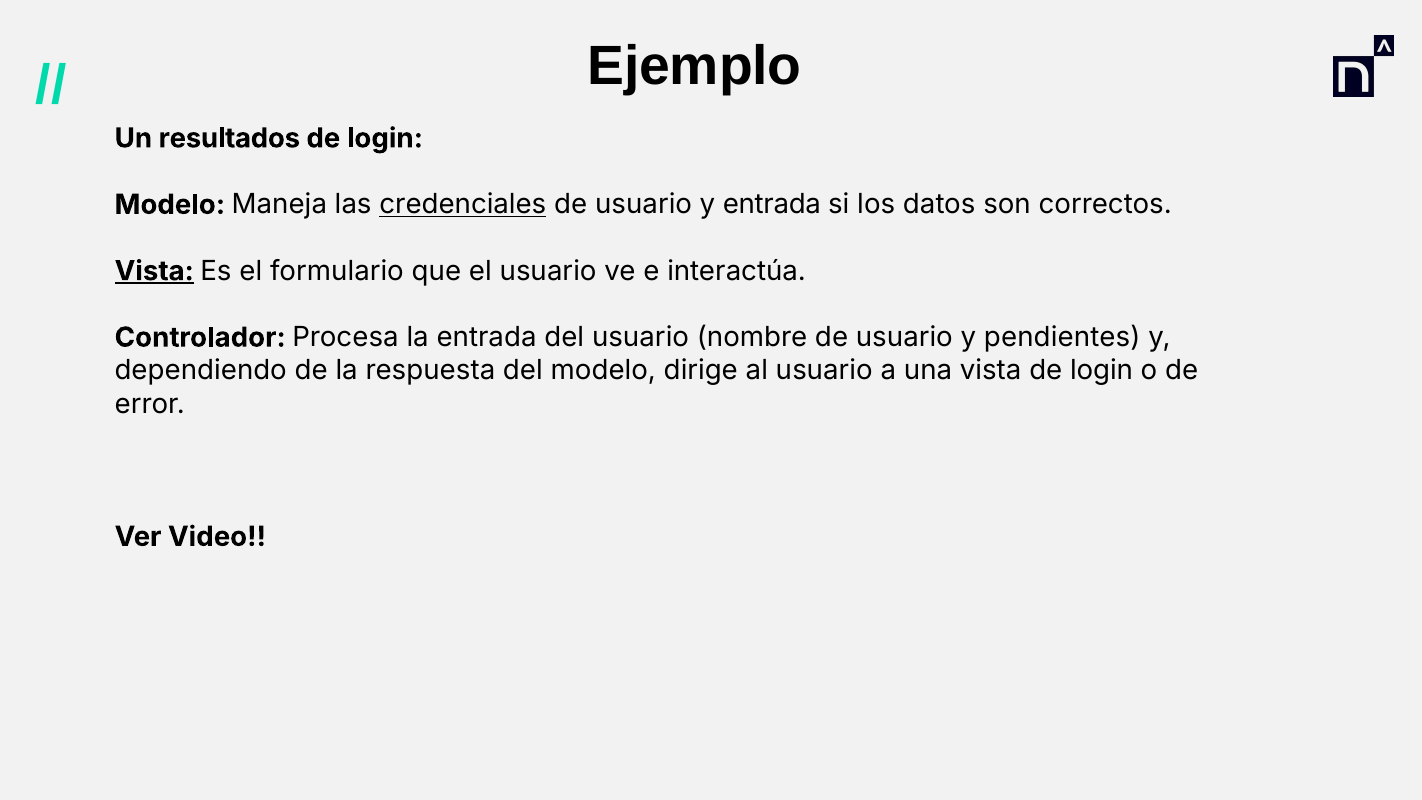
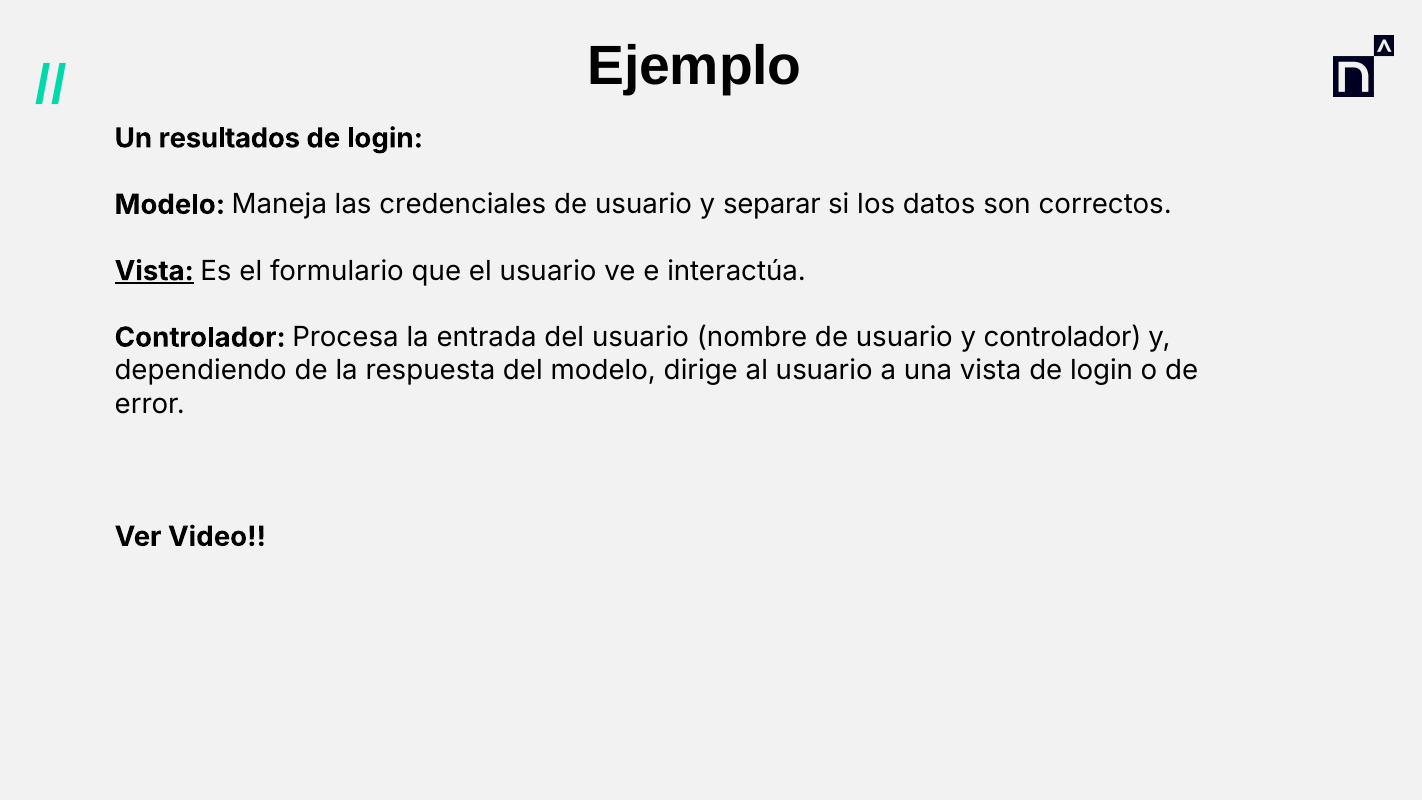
credenciales underline: present -> none
y entrada: entrada -> separar
y pendientes: pendientes -> controlador
